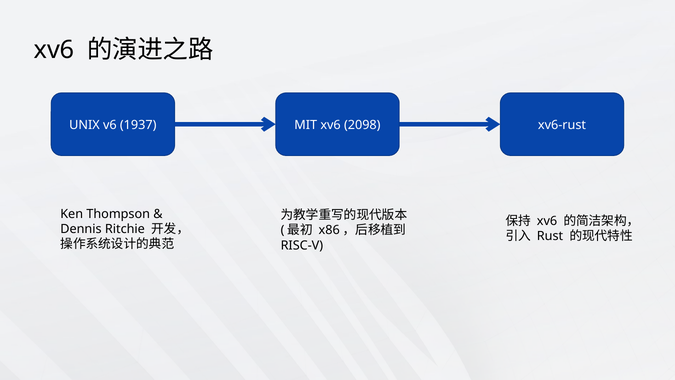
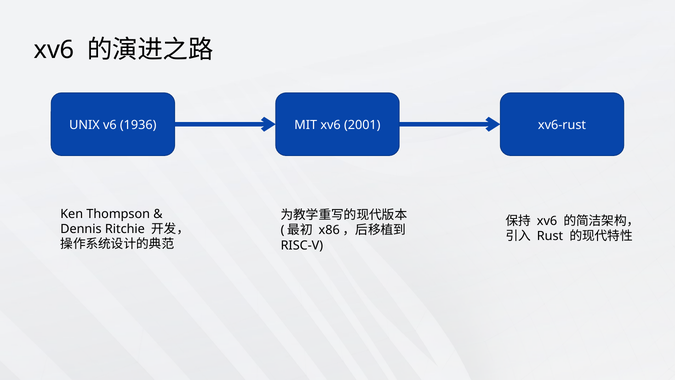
1937: 1937 -> 1936
2098: 2098 -> 2001
